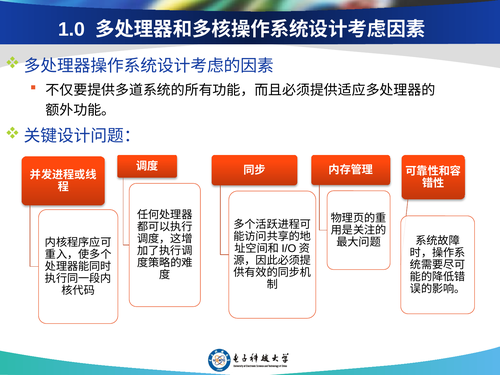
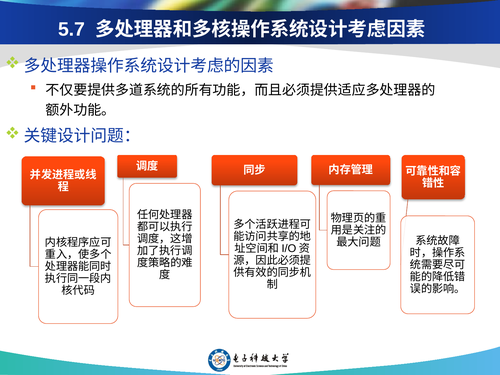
1.0: 1.0 -> 5.7
